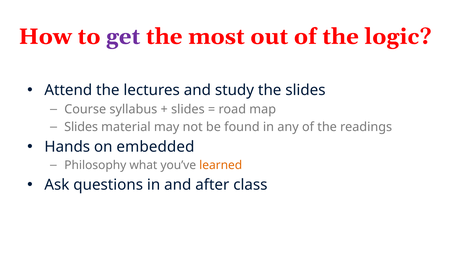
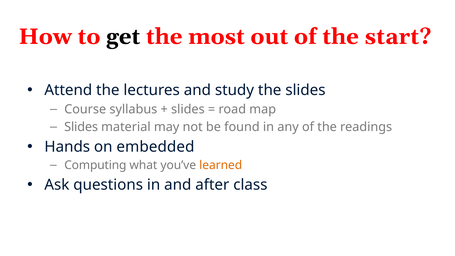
get colour: purple -> black
logic: logic -> start
Philosophy: Philosophy -> Computing
